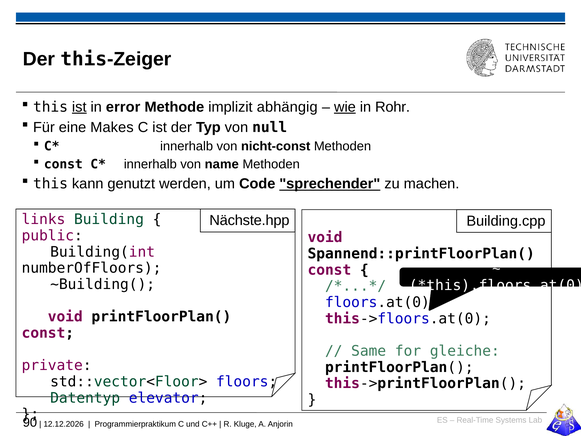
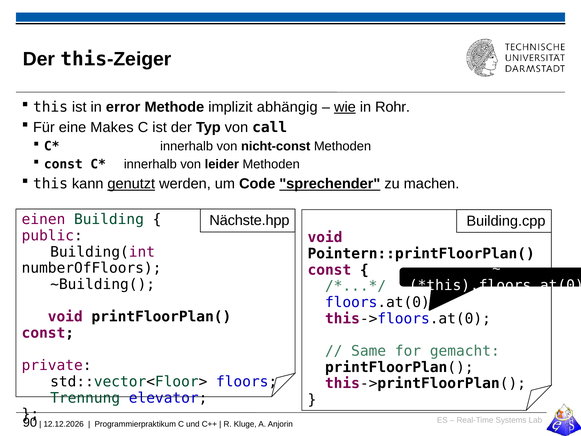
ist at (79, 107) underline: present -> none
null: null -> call
name: name -> leider
genutzt underline: none -> present
links: links -> einen
Spannend::printFloorPlan(: Spannend::printFloorPlan( -> Pointern::printFloorPlan(
gleiche: gleiche -> gemacht
Datentyp: Datentyp -> Trennung
